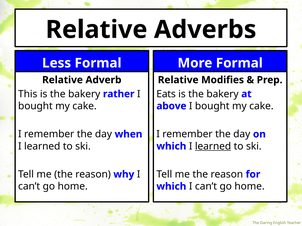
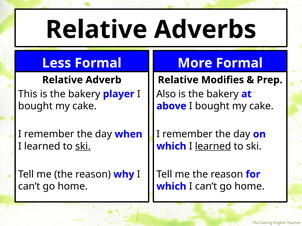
rather: rather -> player
Eats: Eats -> Also
ski at (83, 147) underline: none -> present
